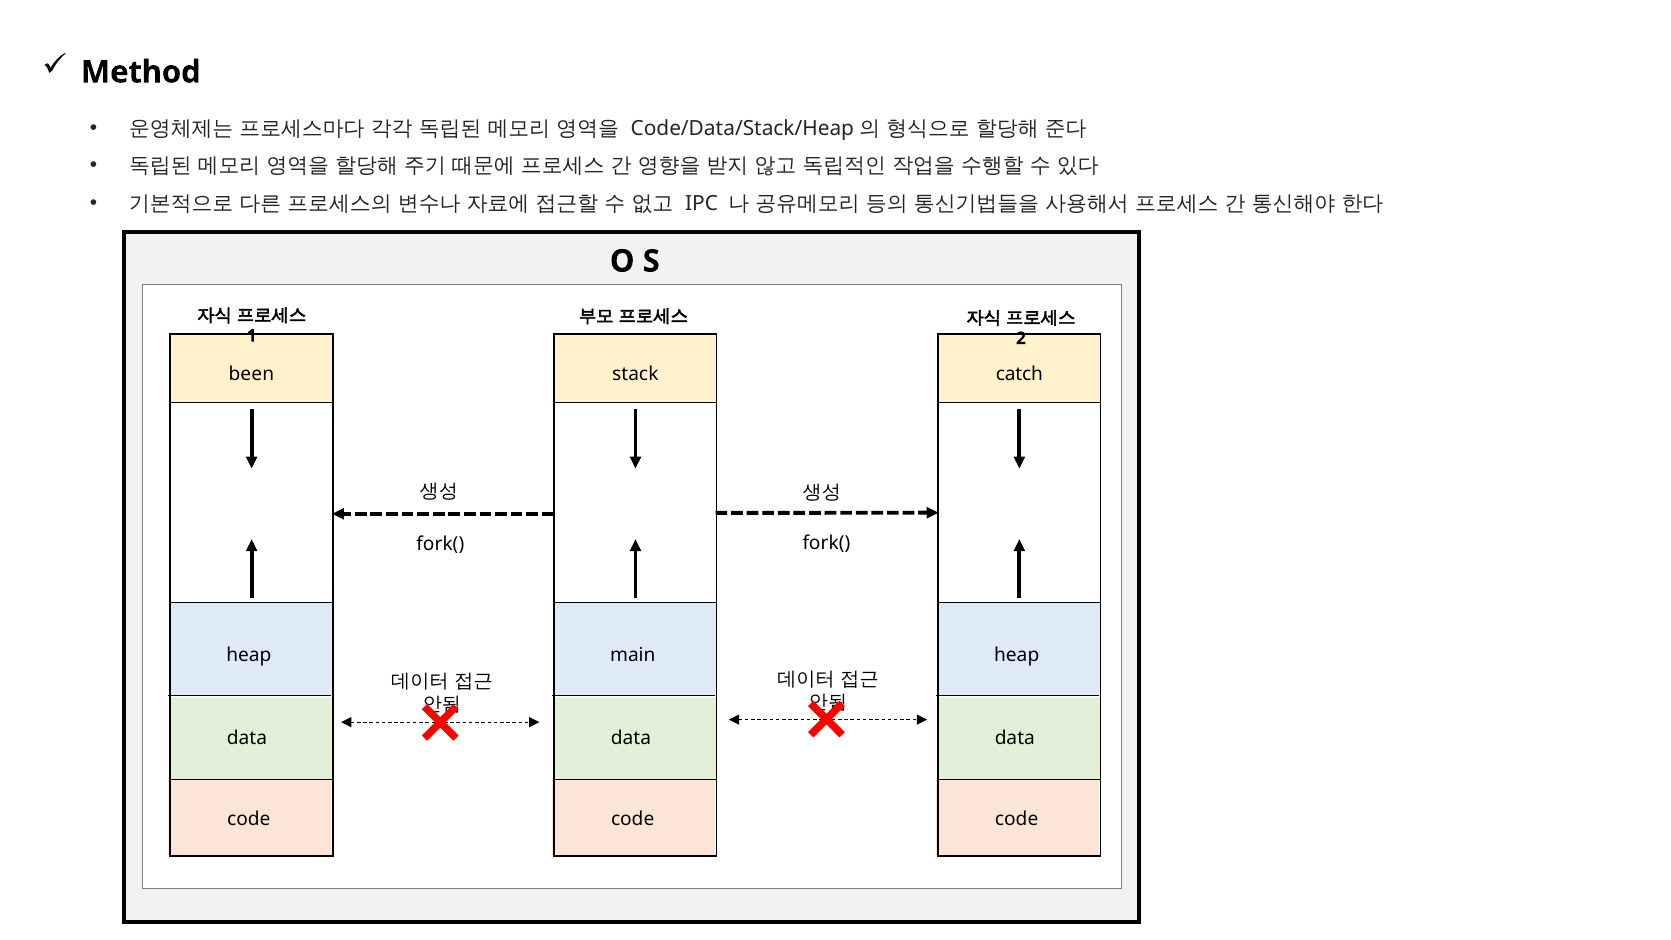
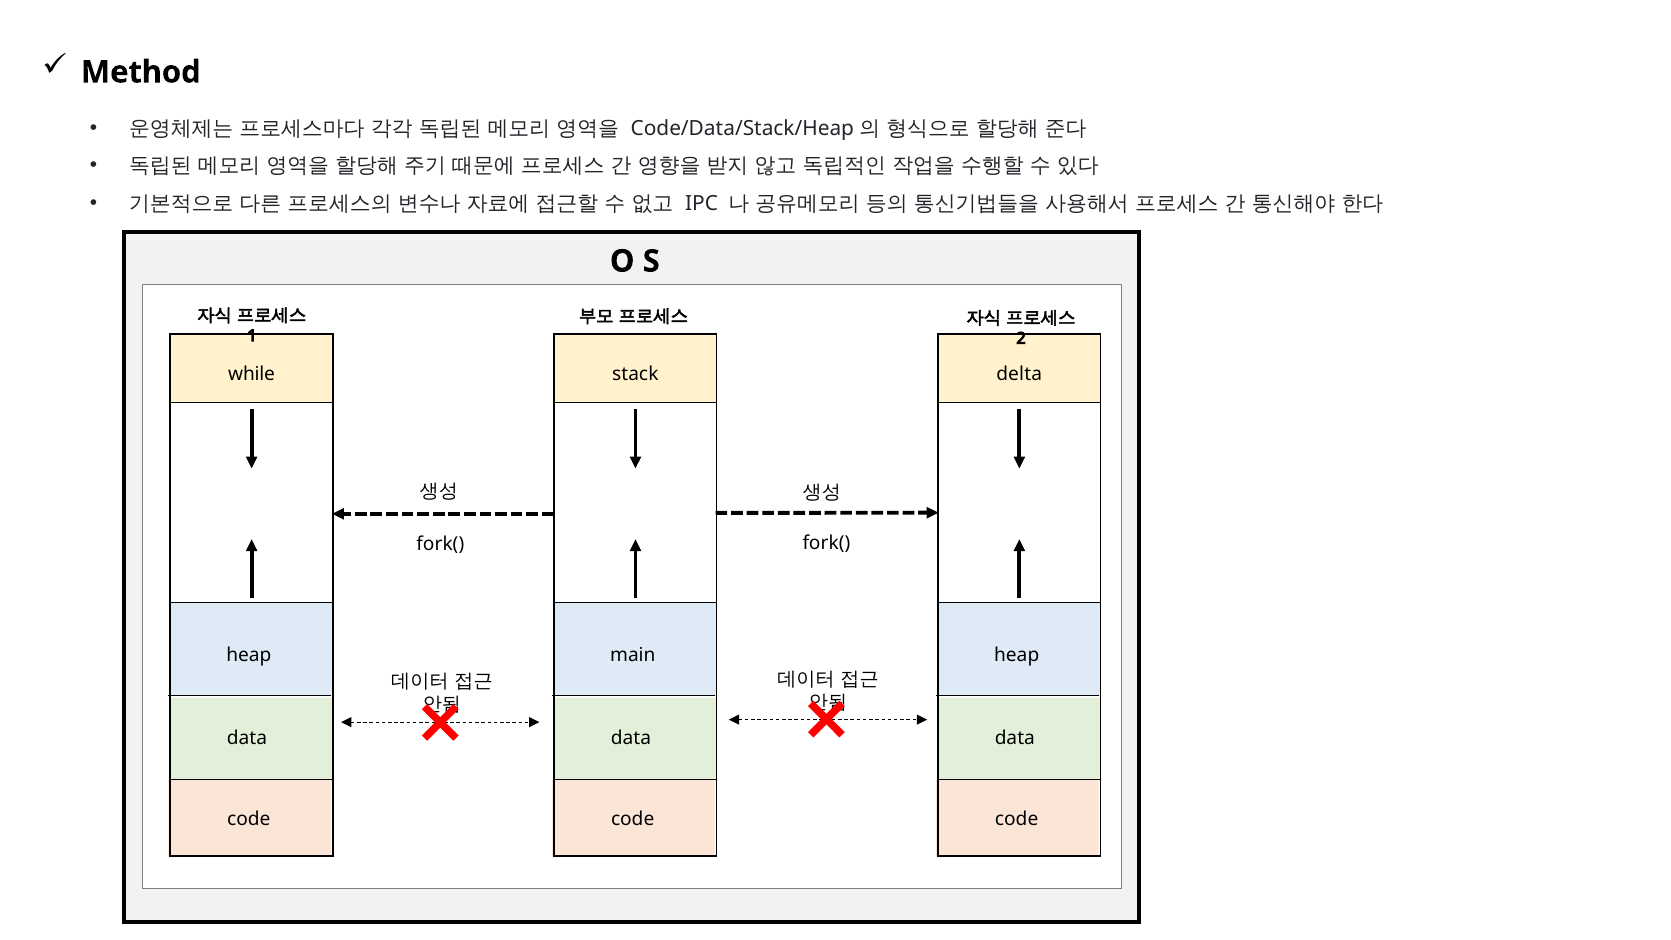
been: been -> while
catch: catch -> delta
